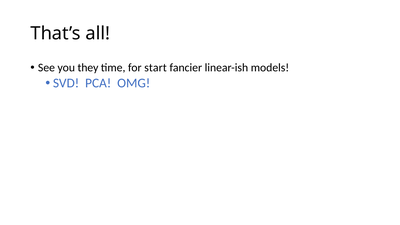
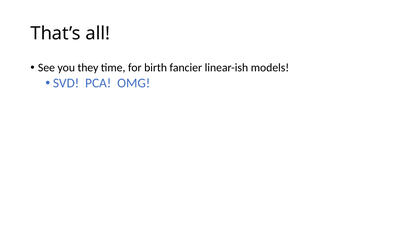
start: start -> birth
